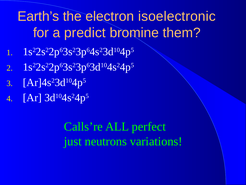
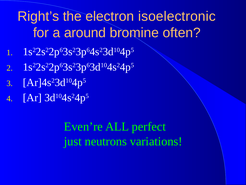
Earth’s: Earth’s -> Right’s
predict: predict -> around
them: them -> often
Calls’re: Calls’re -> Even’re
